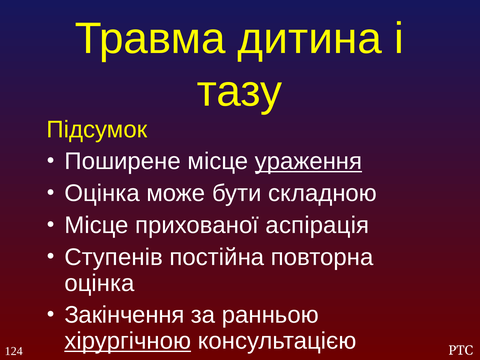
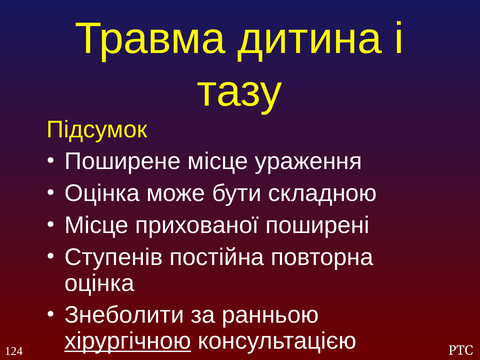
ураження underline: present -> none
аспірація: аспірація -> поширені
Закінчення: Закінчення -> Знеболити
